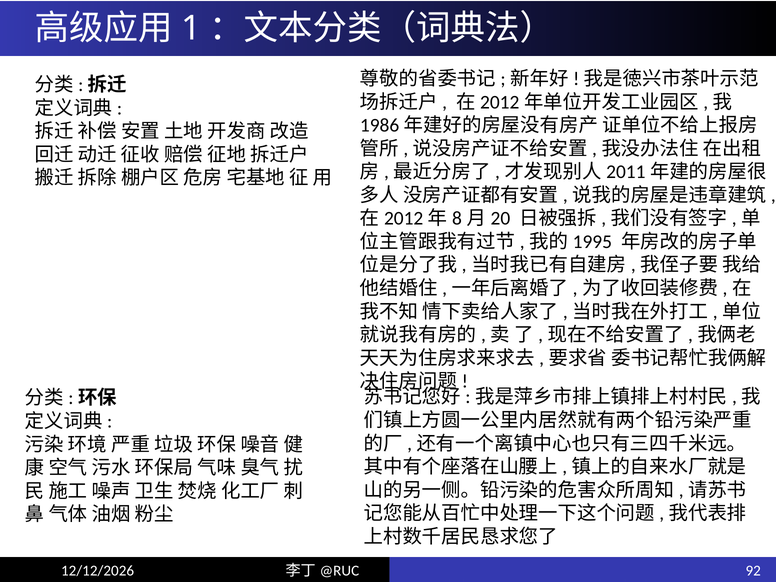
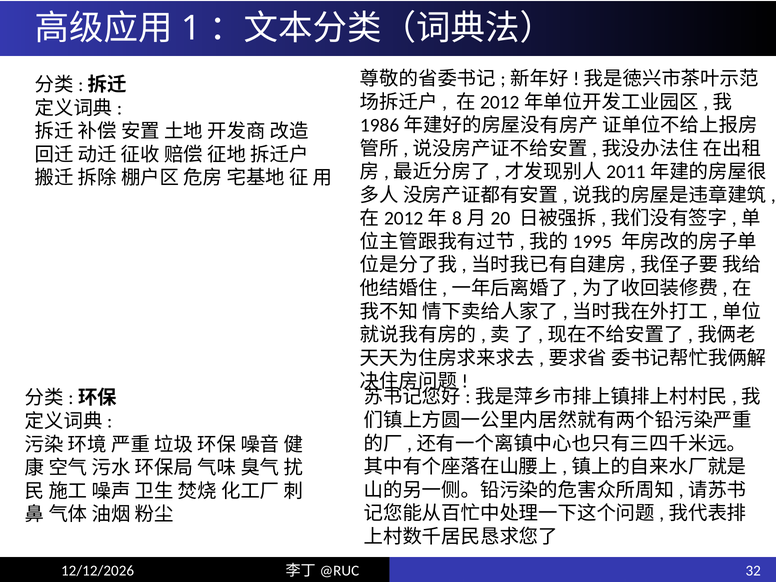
92: 92 -> 32
